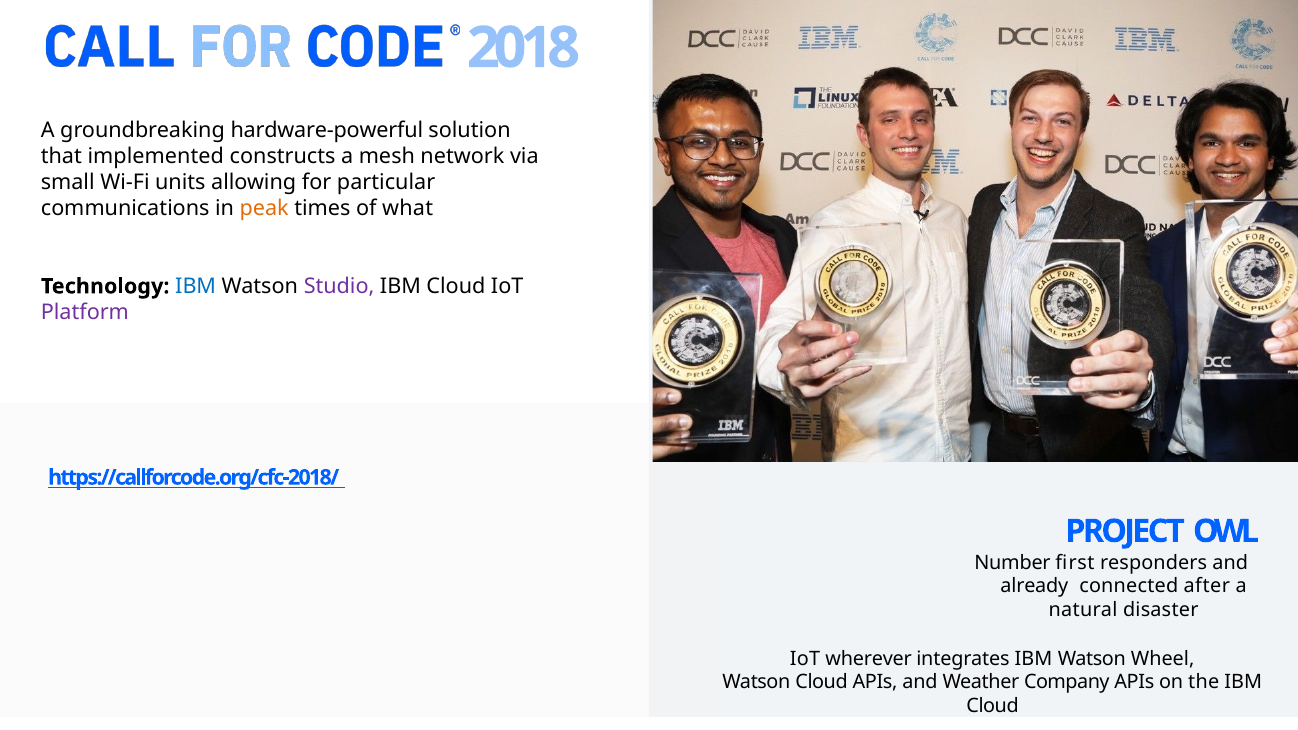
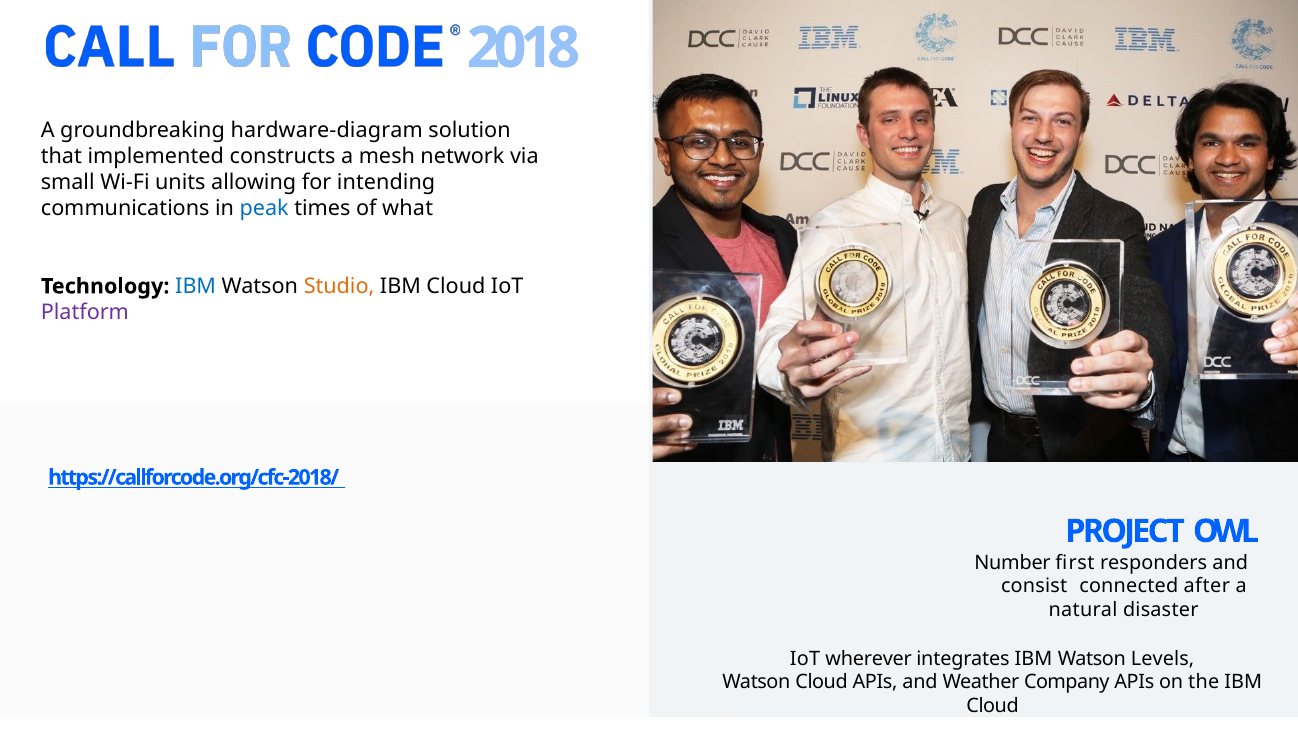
hardware-powerful: hardware-powerful -> hardware-diagram
particular: particular -> intending
peak colour: orange -> blue
Studio colour: purple -> orange
already: already -> consist
Wheel: Wheel -> Levels
